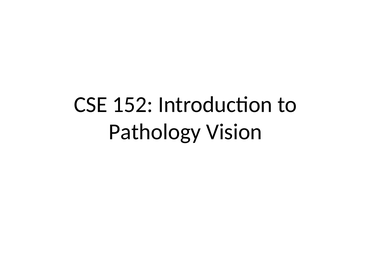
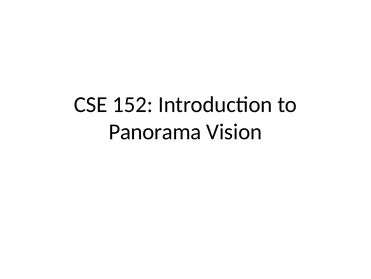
Pathology: Pathology -> Panorama
